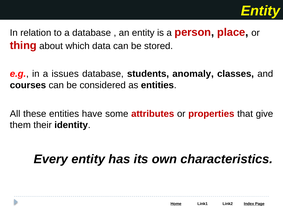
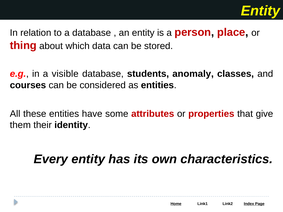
issues: issues -> visible
